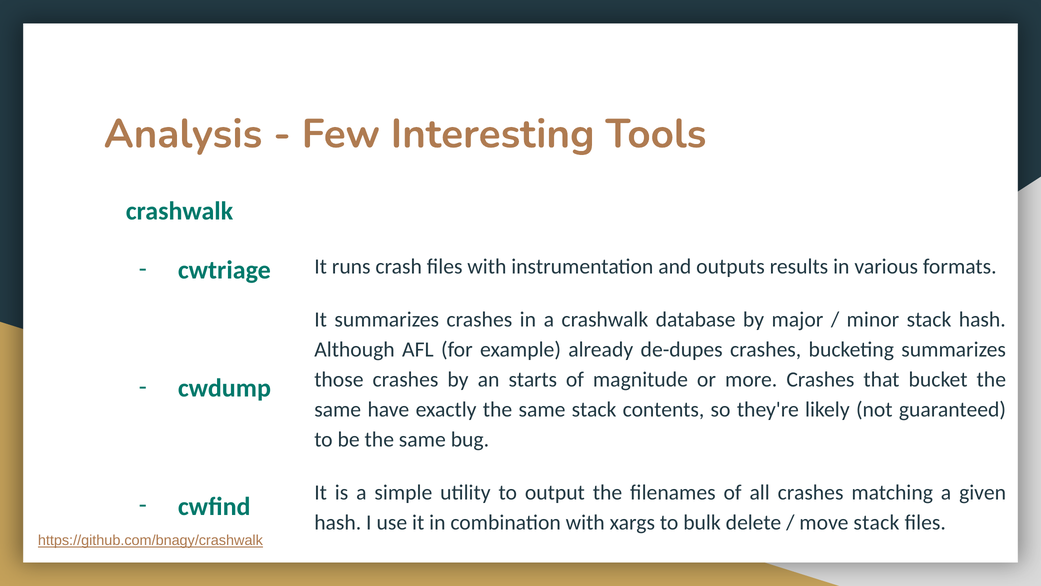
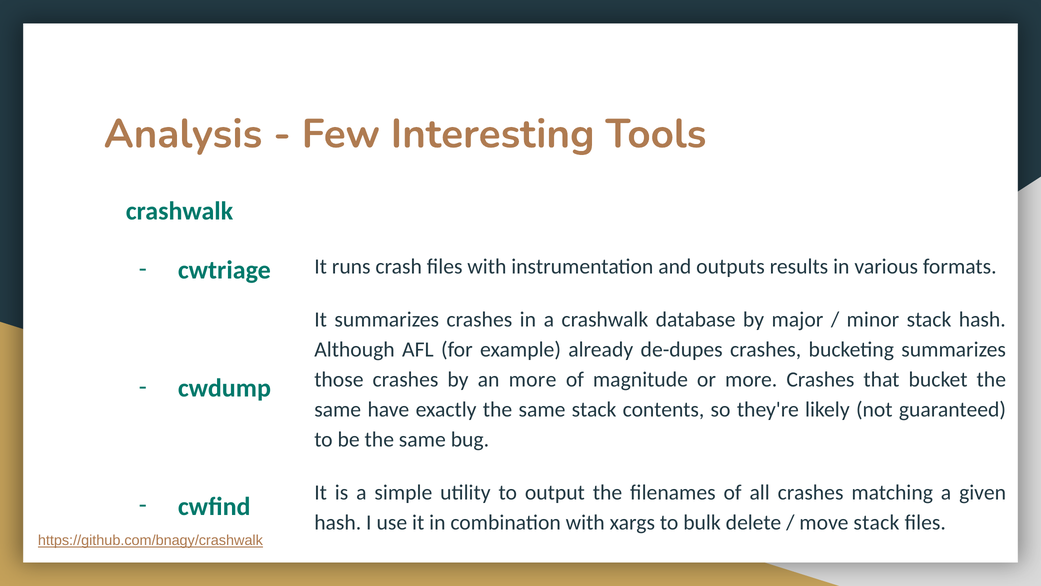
an starts: starts -> more
